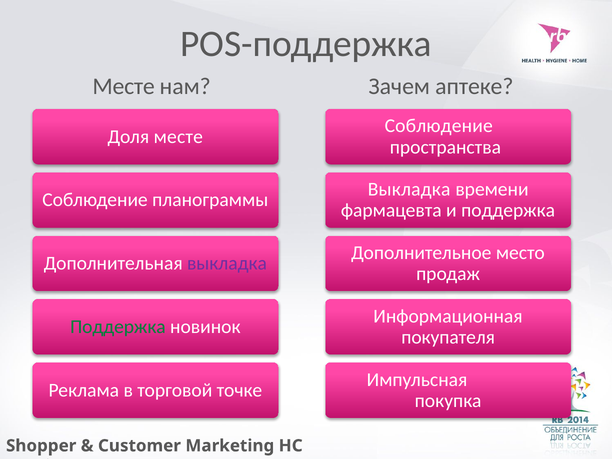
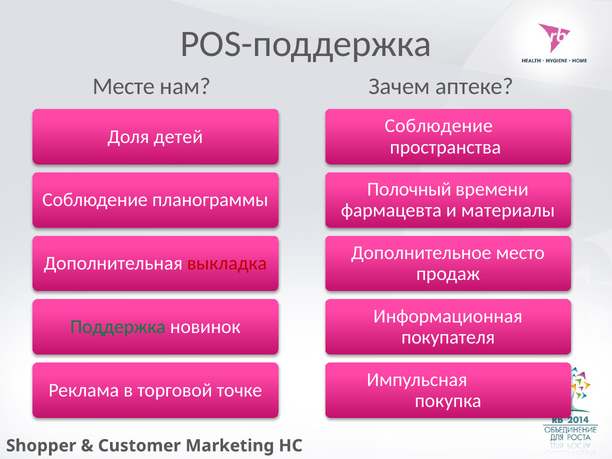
Доля месте: месте -> детей
Выкладка at (409, 189): Выкладка -> Полочный
и поддержка: поддержка -> материалы
выкладка at (227, 263) colour: purple -> red
